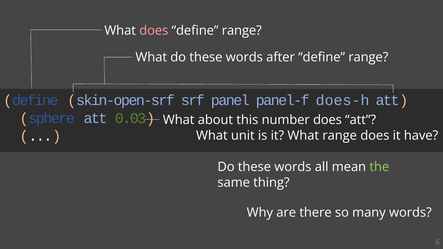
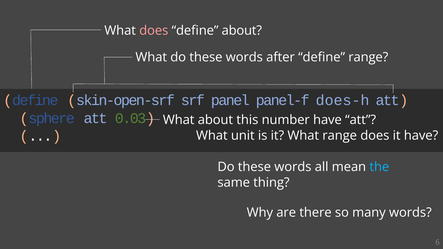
range at (242, 31): range -> about
number does: does -> have
the colour: light green -> light blue
